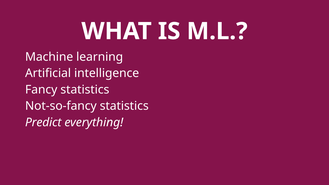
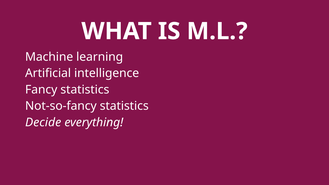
Predict: Predict -> Decide
